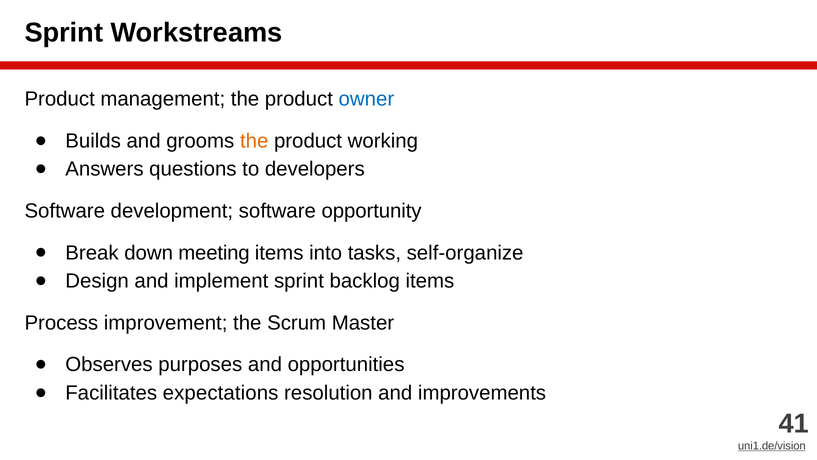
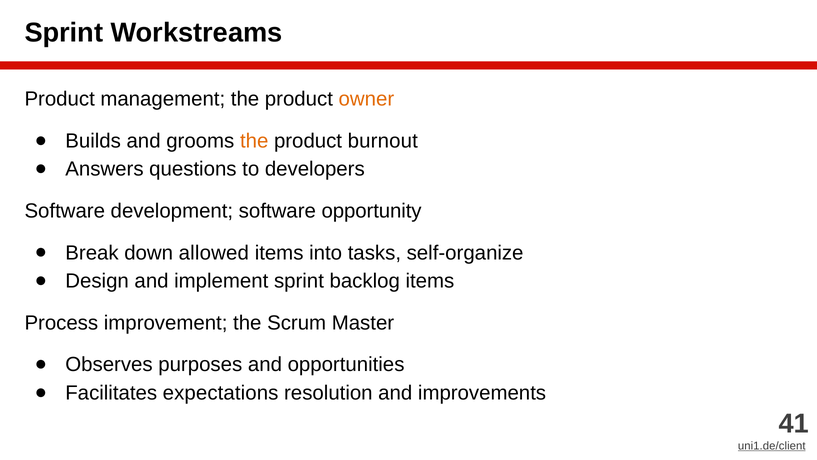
owner colour: blue -> orange
working: working -> burnout
meeting: meeting -> allowed
uni1.de/vision: uni1.de/vision -> uni1.de/client
